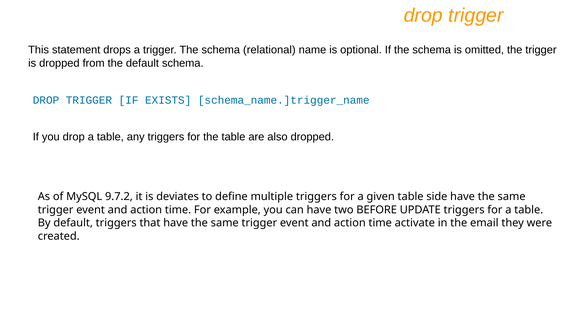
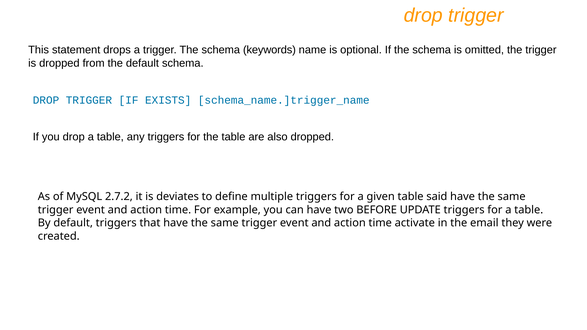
relational: relational -> keywords
9.7.2: 9.7.2 -> 2.7.2
side: side -> said
